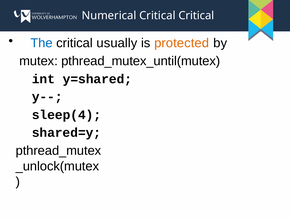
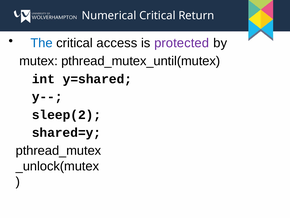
Critical Critical: Critical -> Return
usually: usually -> access
protected colour: orange -> purple
sleep(4: sleep(4 -> sleep(2
